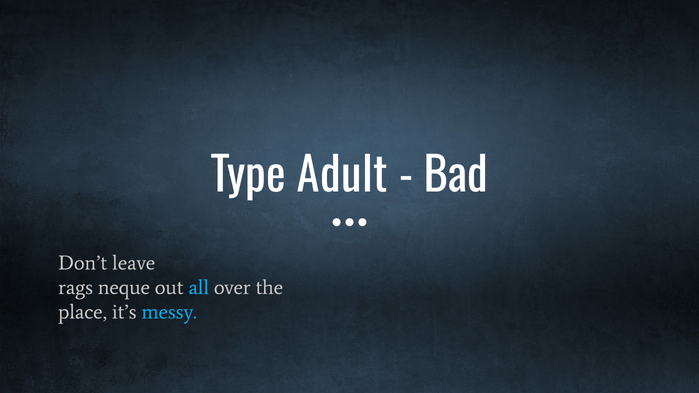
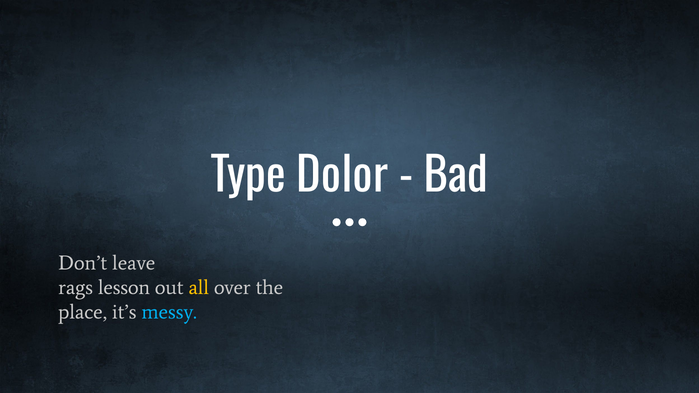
Adult: Adult -> Dolor
neque: neque -> lesson
all colour: light blue -> yellow
